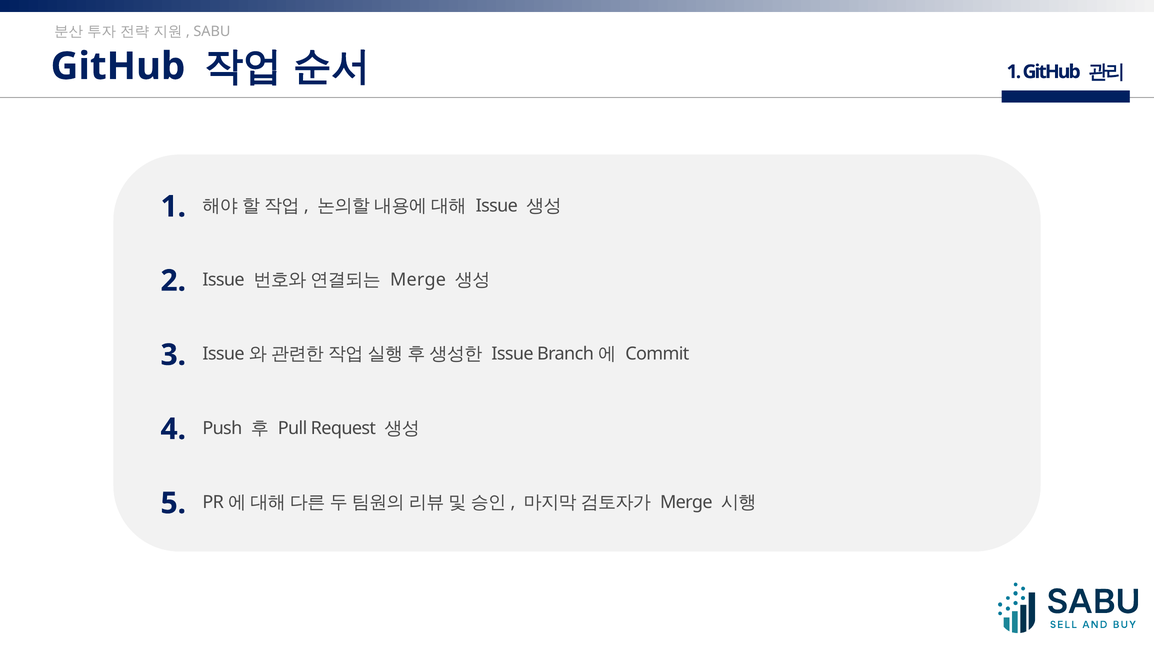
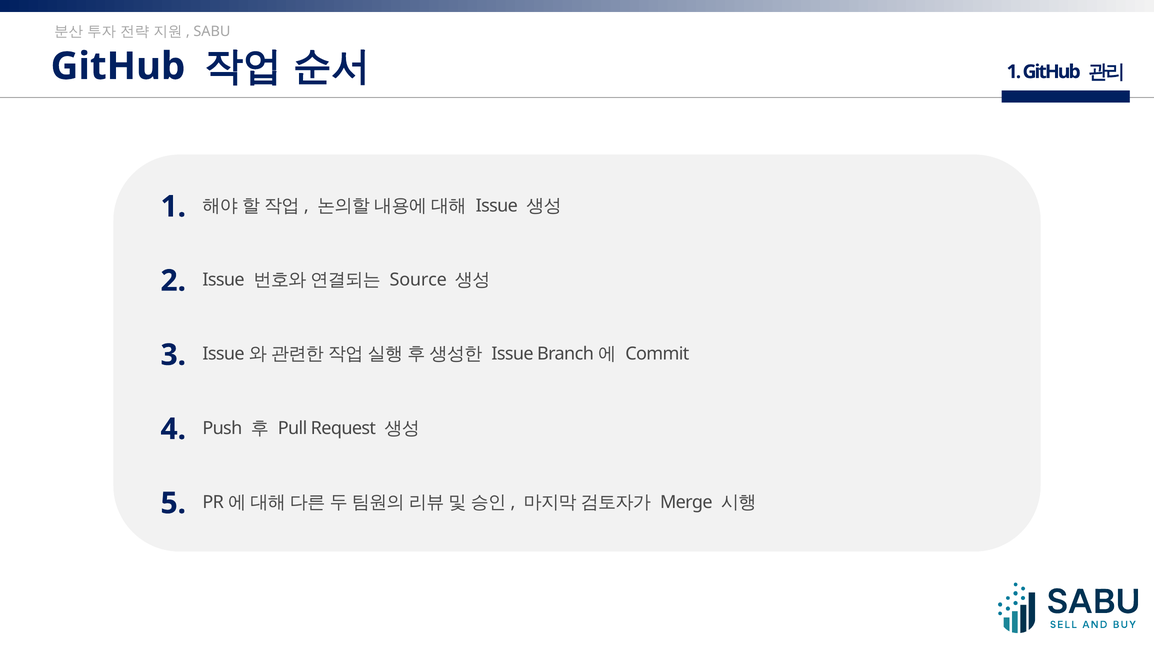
Merge at (418, 280): Merge -> Source
